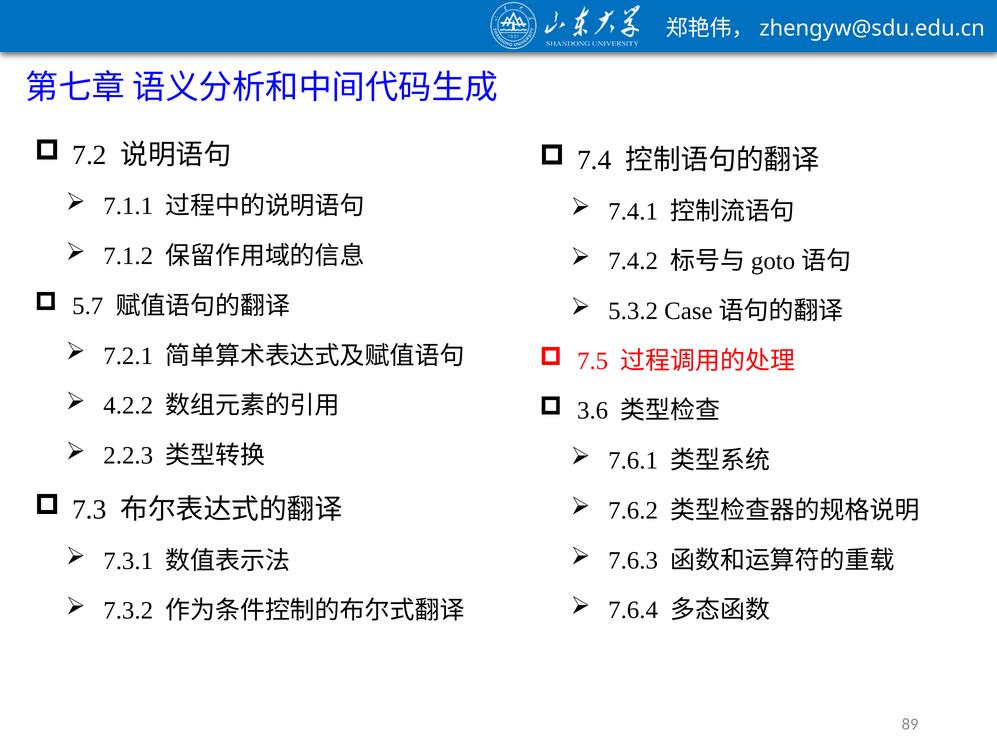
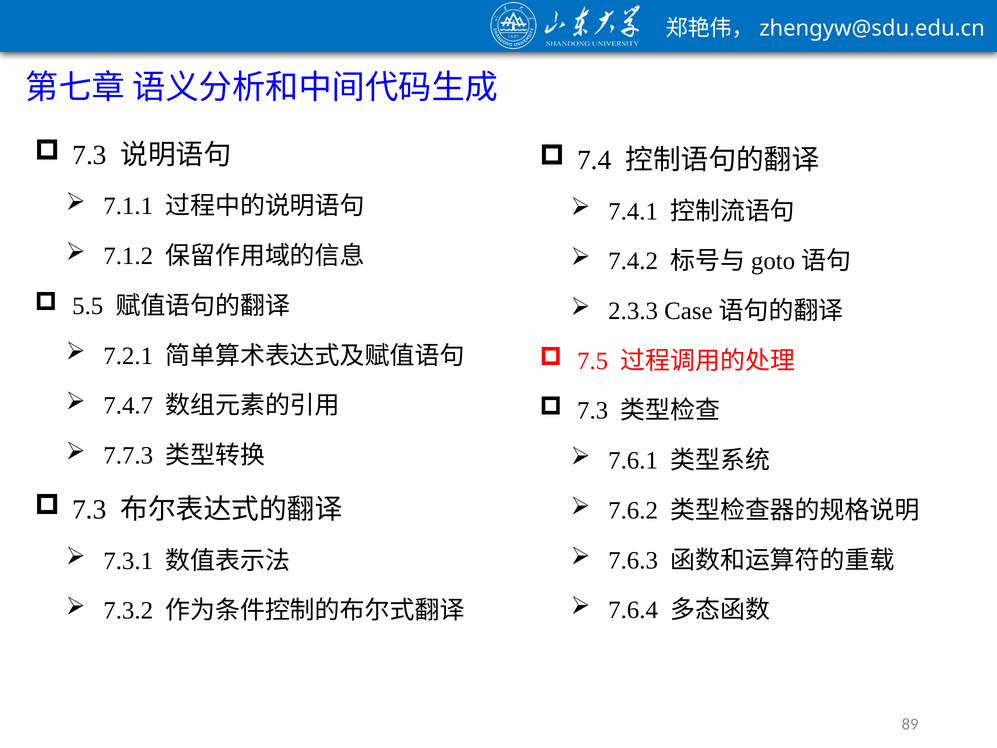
7.2 at (90, 155): 7.2 -> 7.3
5.7: 5.7 -> 5.5
5.3.2: 5.3.2 -> 2.3.3
4.2.2: 4.2.2 -> 7.4.7
3.6 at (593, 411): 3.6 -> 7.3
2.2.3: 2.2.3 -> 7.7.3
